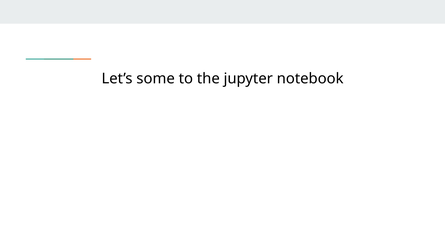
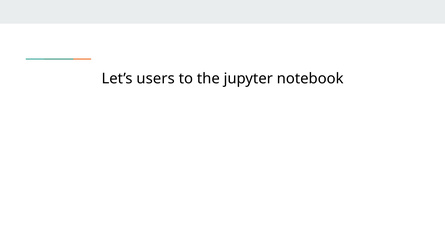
some: some -> users
